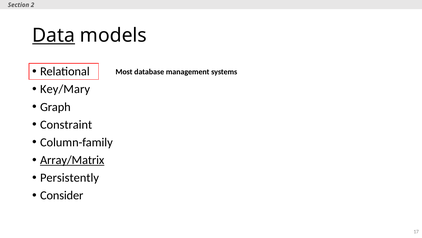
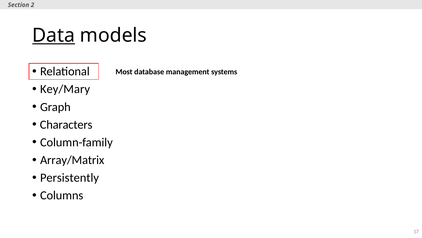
Constraint: Constraint -> Characters
Array/Matrix underline: present -> none
Consider: Consider -> Columns
